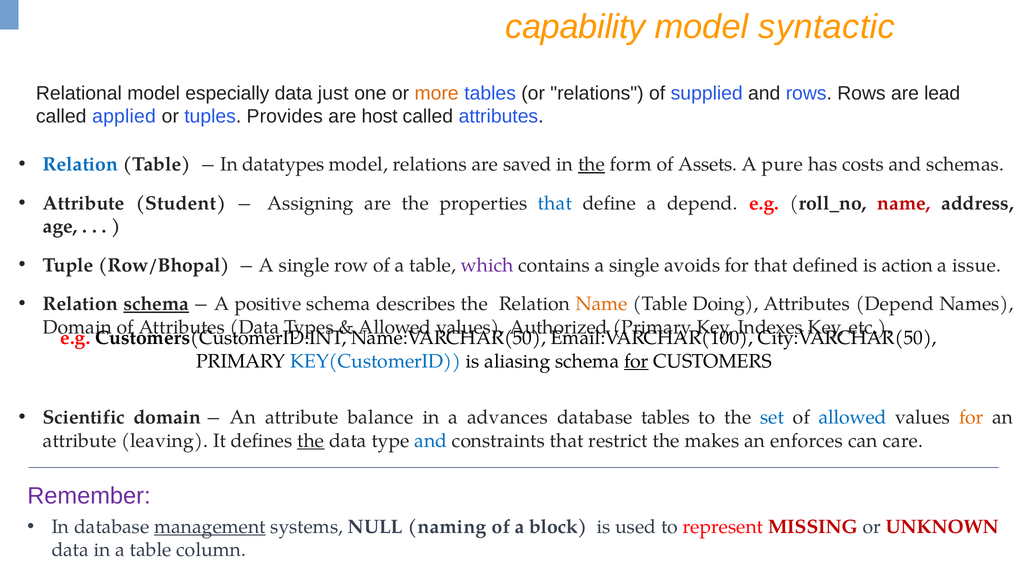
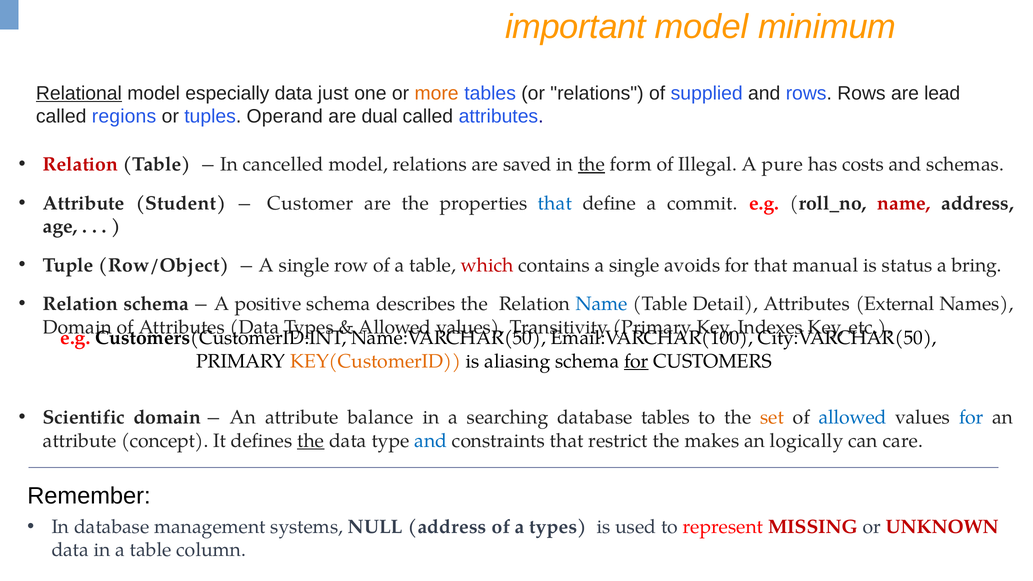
capability: capability -> important
syntactic: syntactic -> minimum
Relational underline: none -> present
applied: applied -> regions
Provides: Provides -> Operand
host: host -> dual
Relation at (80, 164) colour: blue -> red
datatypes: datatypes -> cancelled
Assets: Assets -> Illegal
Assigning: Assigning -> Customer
a depend: depend -> commit
Row/Bhopal: Row/Bhopal -> Row/Object
which colour: purple -> red
defined: defined -> manual
action: action -> status
issue: issue -> bring
schema at (156, 304) underline: present -> none
Name at (602, 304) colour: orange -> blue
Doing: Doing -> Detail
Attributes Depend: Depend -> External
Authorized: Authorized -> Transitivity
KEY(CustomerID colour: blue -> orange
advances: advances -> searching
set colour: blue -> orange
for at (971, 417) colour: orange -> blue
leaving: leaving -> concept
enforces: enforces -> logically
Remember colour: purple -> black
management underline: present -> none
NULL naming: naming -> address
a block: block -> types
